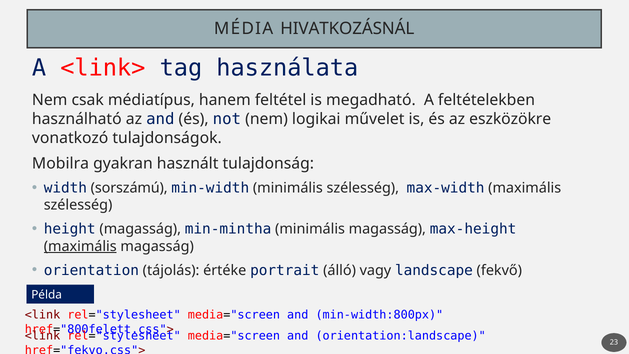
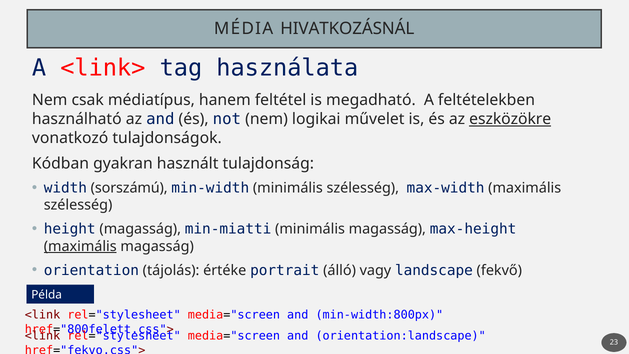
eszközökre underline: none -> present
Mobilra: Mobilra -> Kódban
min-mintha: min-mintha -> min-miatti
